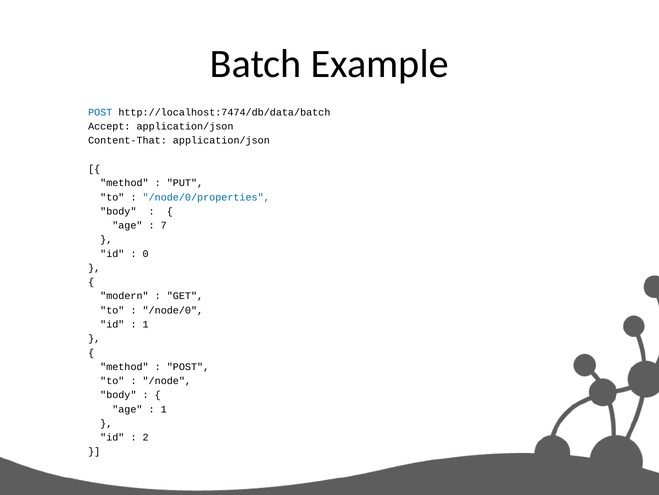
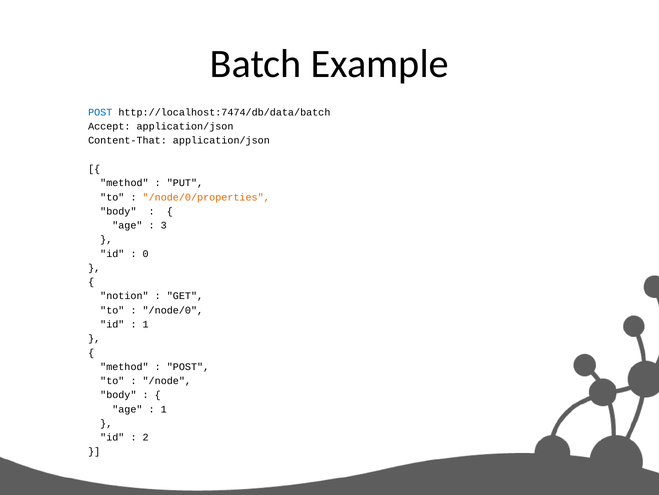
/node/0/properties colour: blue -> orange
7: 7 -> 3
modern: modern -> notion
